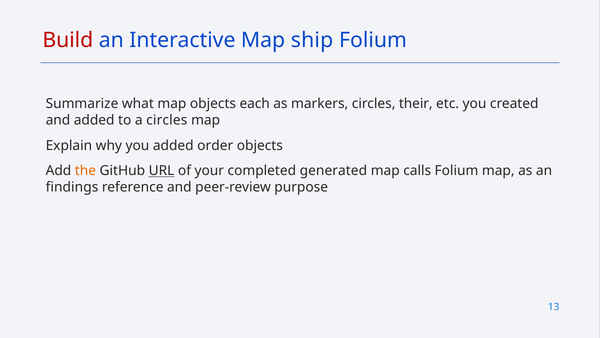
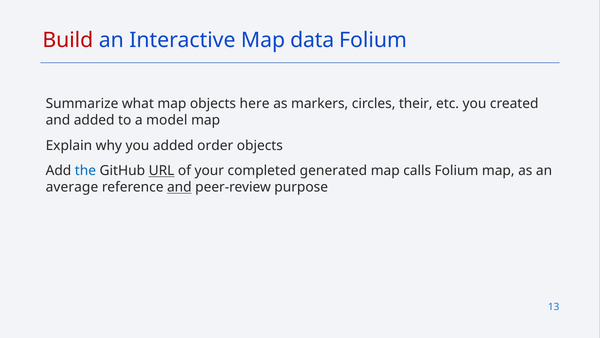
ship: ship -> data
each: each -> here
a circles: circles -> model
the colour: orange -> blue
findings: findings -> average
and at (179, 187) underline: none -> present
